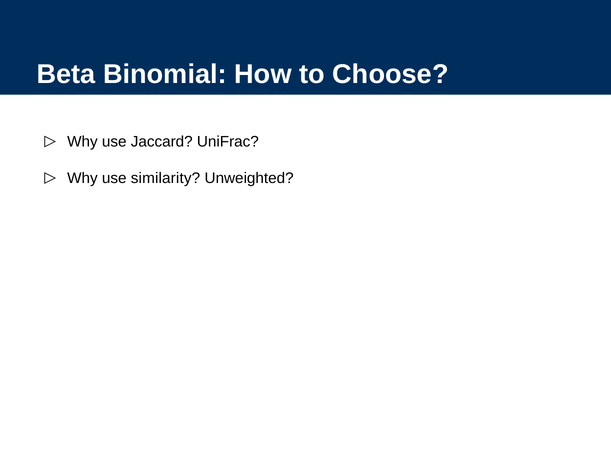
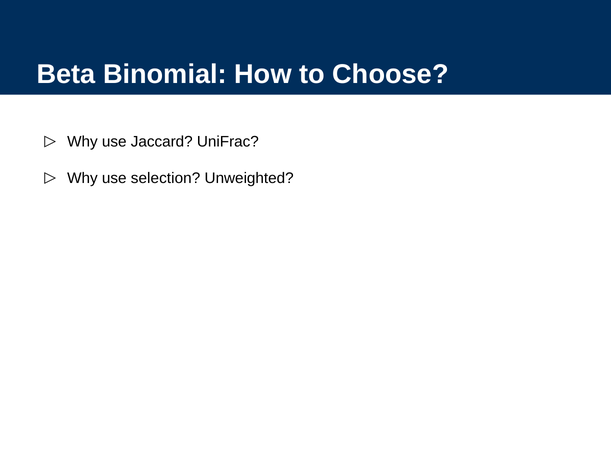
similarity: similarity -> selection
